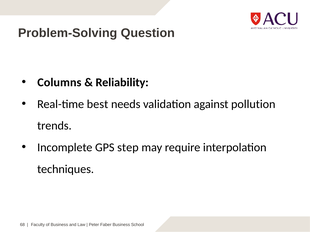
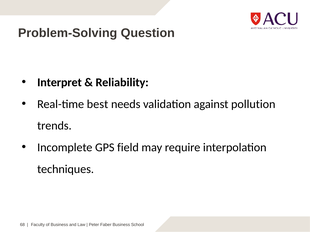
Columns: Columns -> Interpret
step: step -> field
